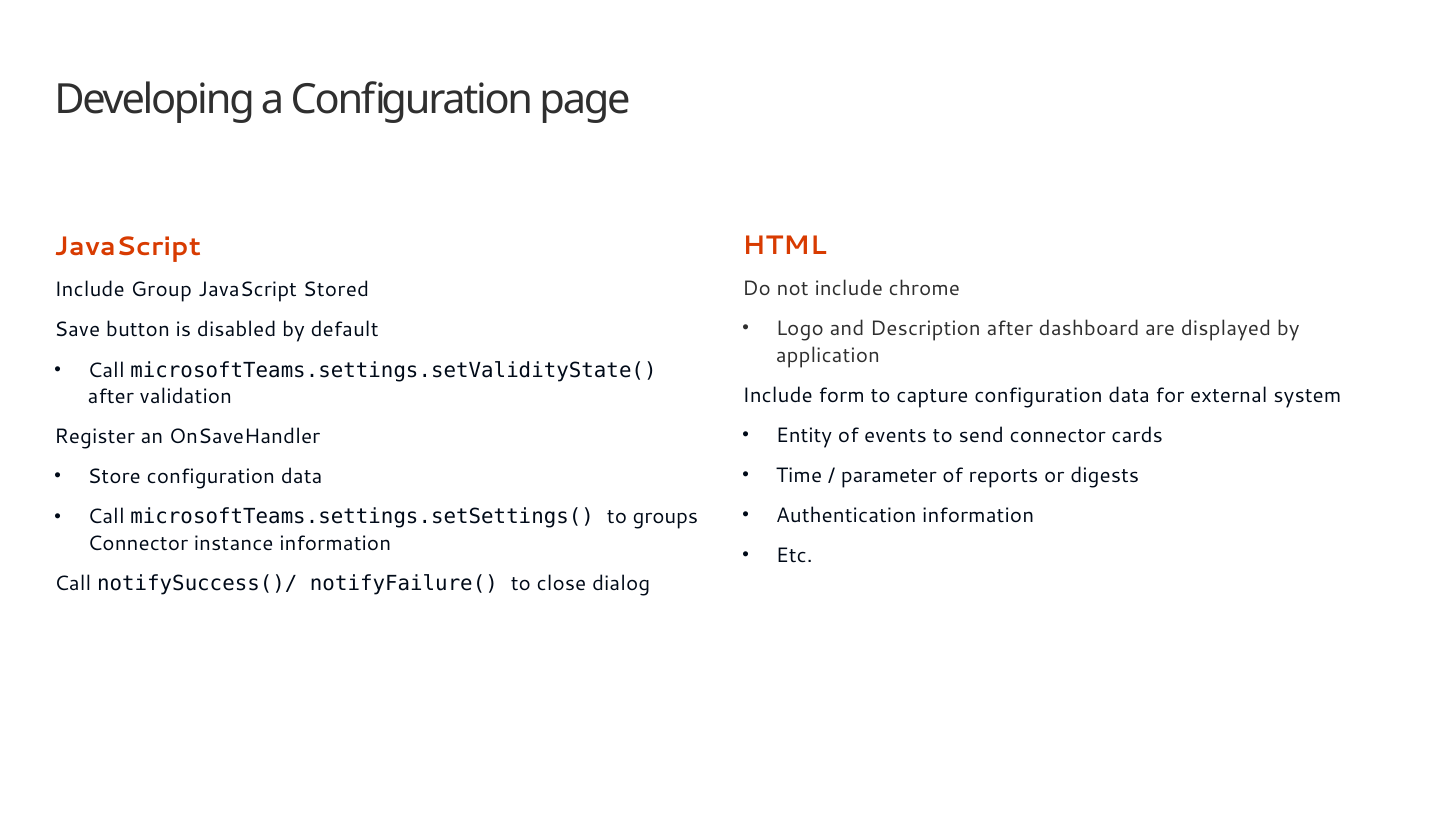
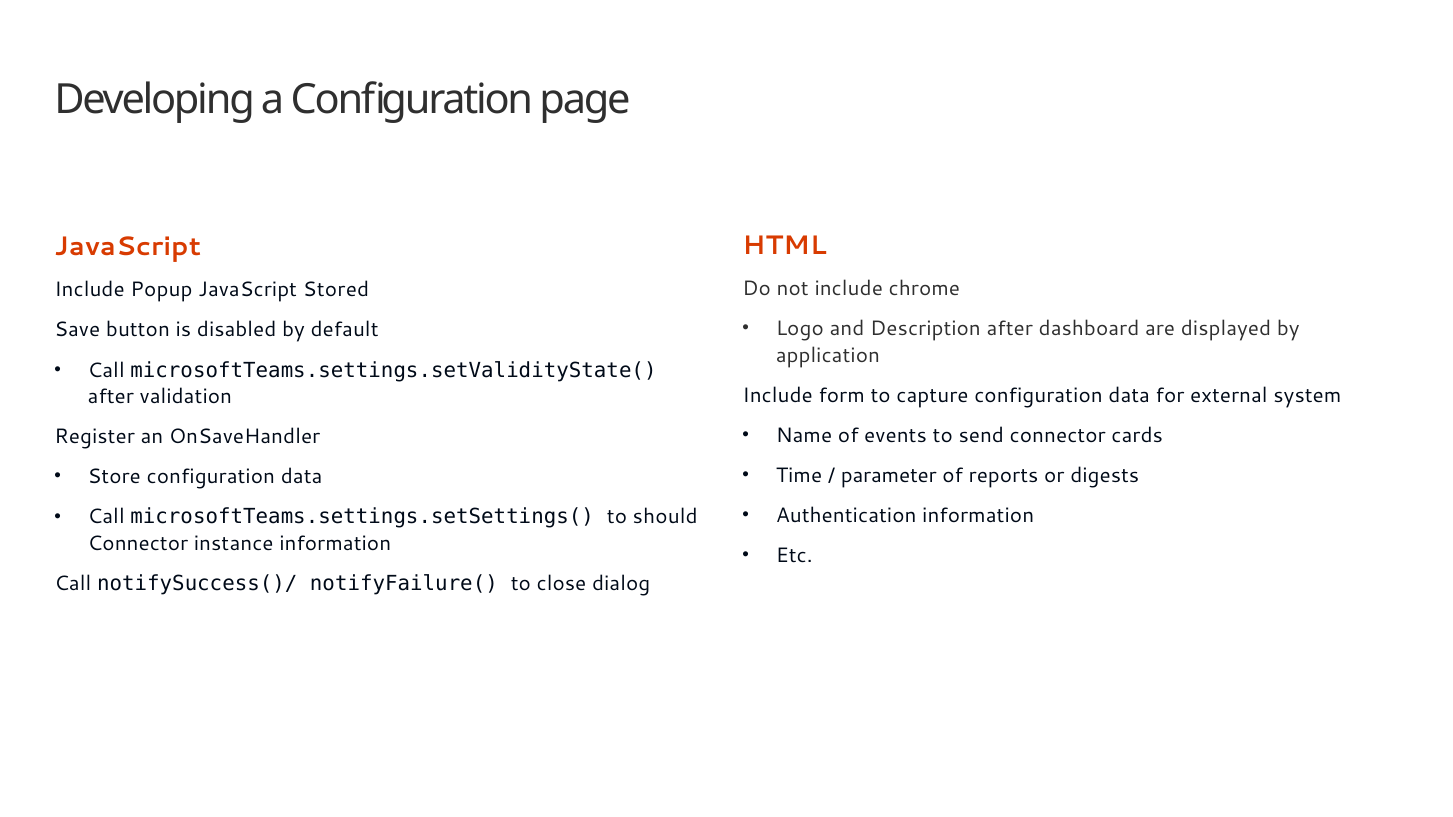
Group: Group -> Popup
Entity: Entity -> Name
groups: groups -> should
